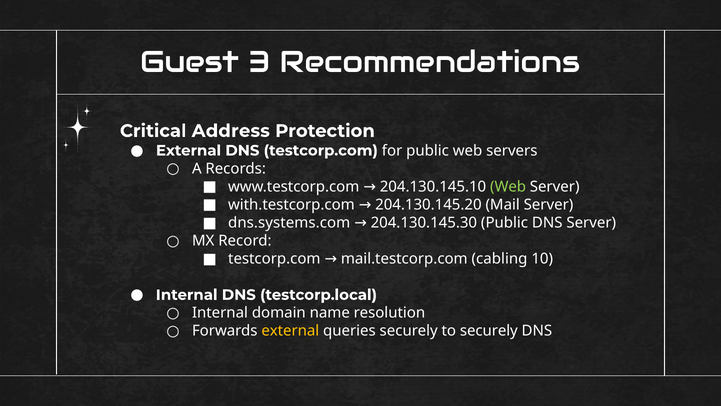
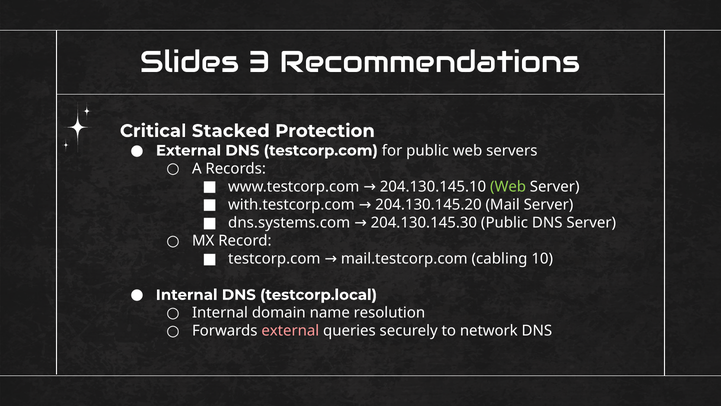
Guest: Guest -> Slides
Address: Address -> Stacked
external at (290, 331) colour: yellow -> pink
to securely: securely -> network
